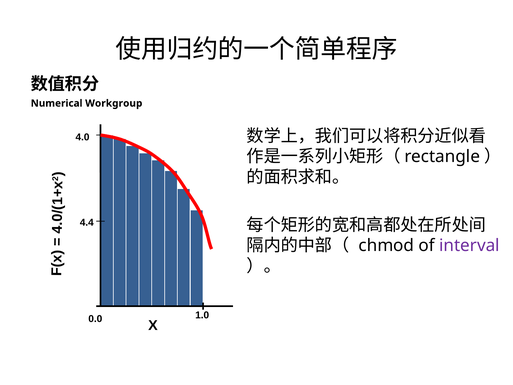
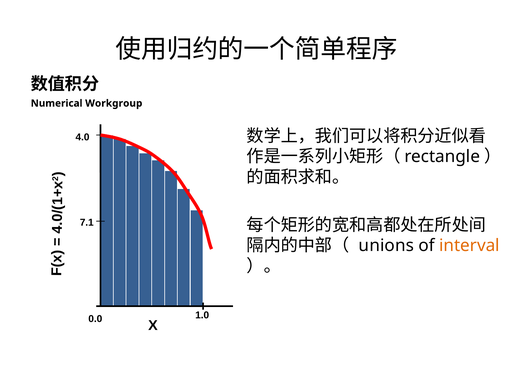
4.4: 4.4 -> 7.1
chmod: chmod -> unions
interval colour: purple -> orange
